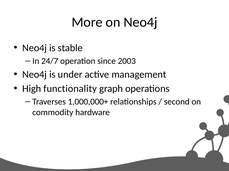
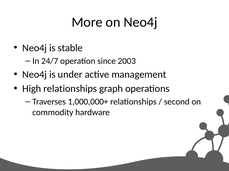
High functionality: functionality -> relationships
